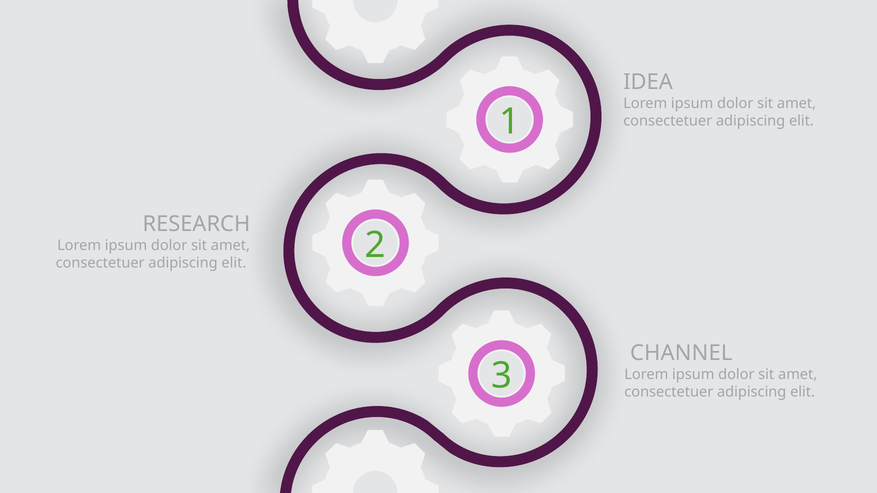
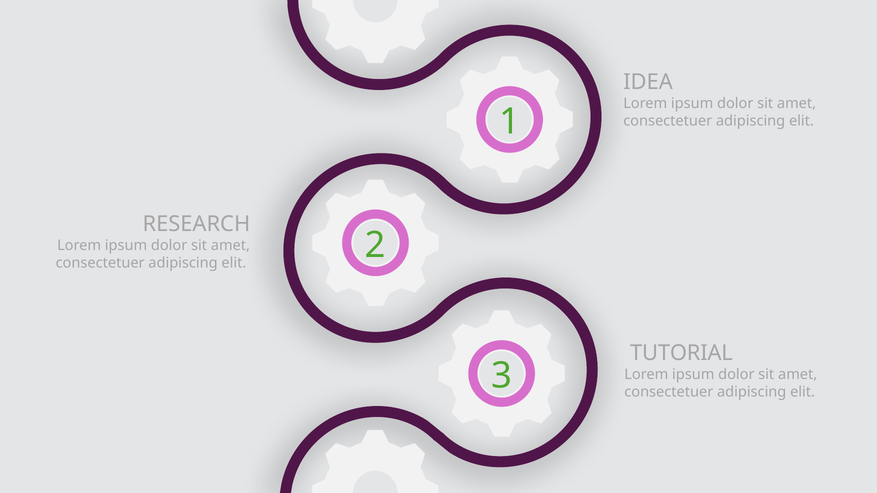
CHANNEL: CHANNEL -> TUTORIAL
